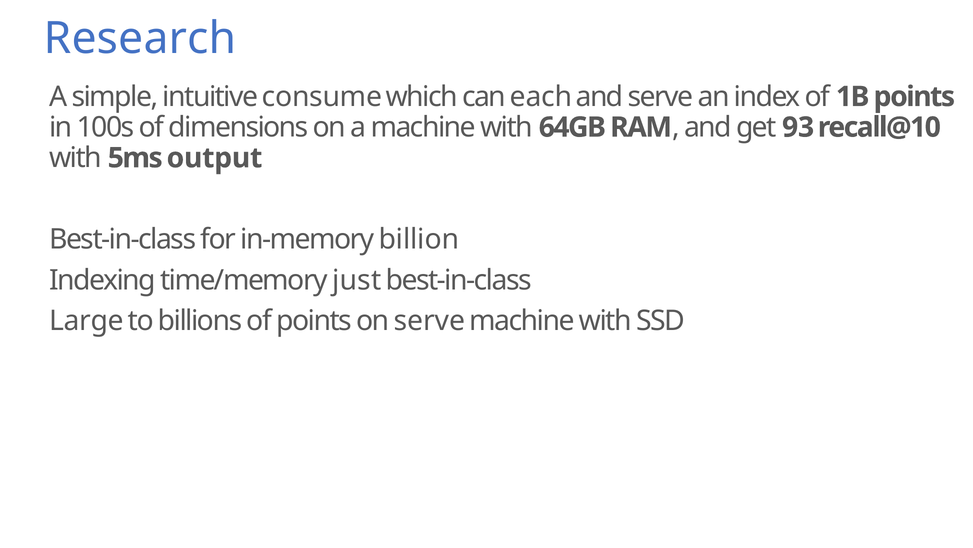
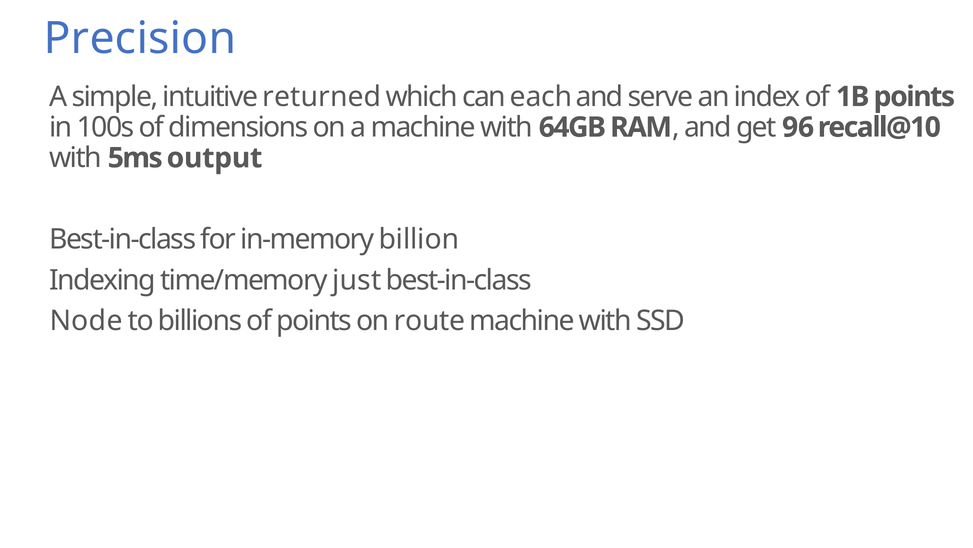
Research: Research -> Precision
consume: consume -> returned
93: 93 -> 96
Large: Large -> Node
on serve: serve -> route
